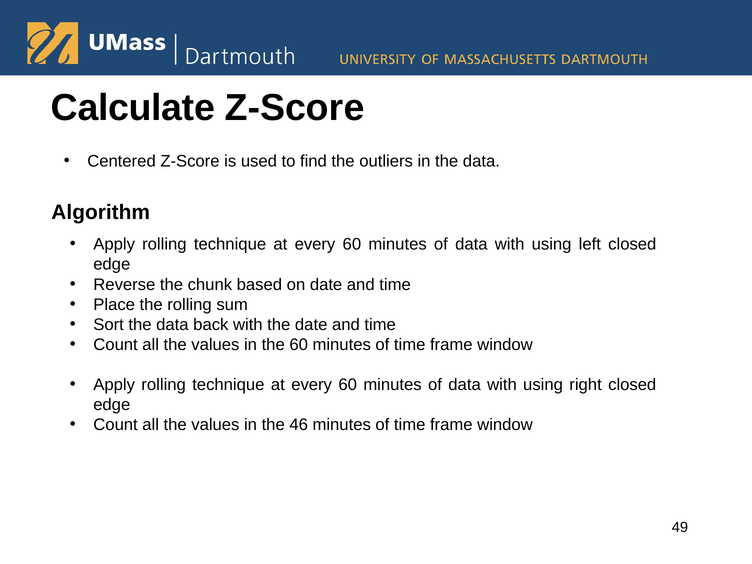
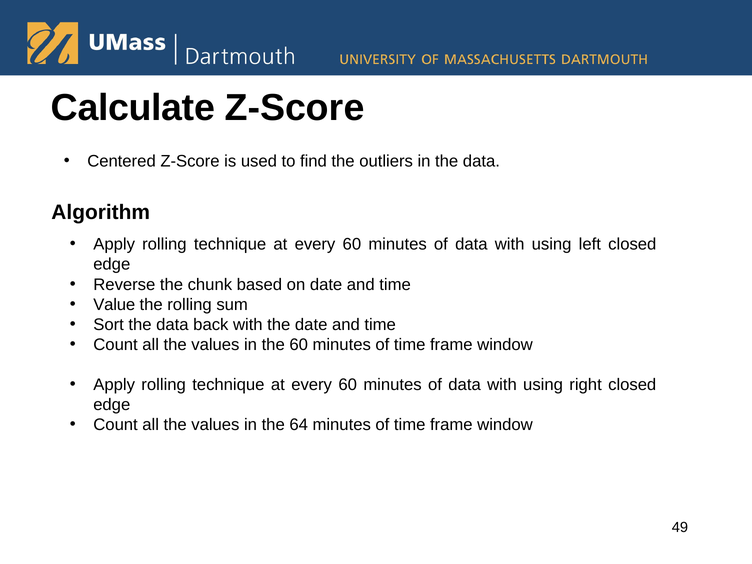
Place: Place -> Value
46: 46 -> 64
